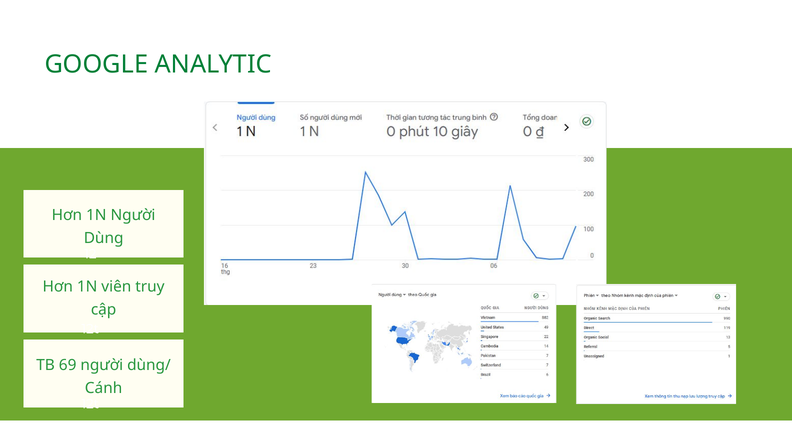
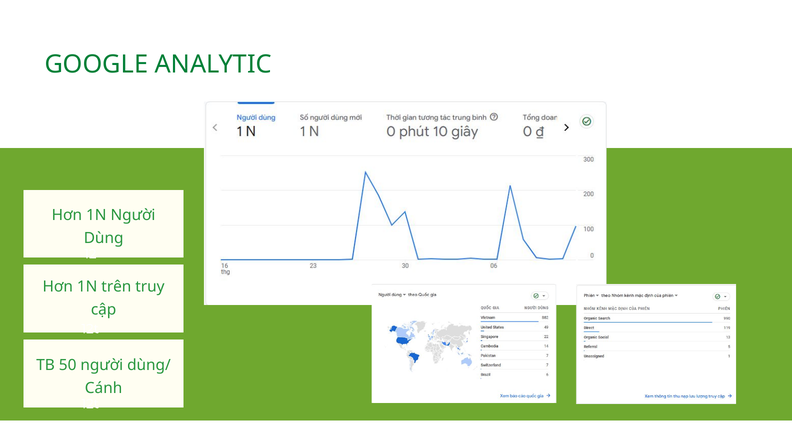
viên: viên -> trên
69: 69 -> 50
